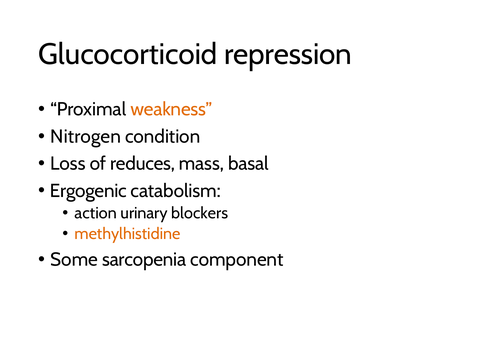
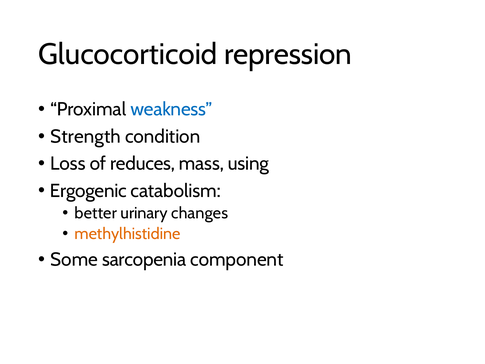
weakness colour: orange -> blue
Nitrogen: Nitrogen -> Strength
basal: basal -> using
action: action -> better
blockers: blockers -> changes
